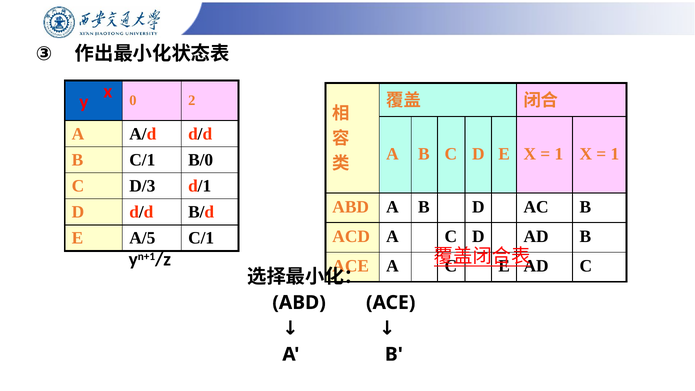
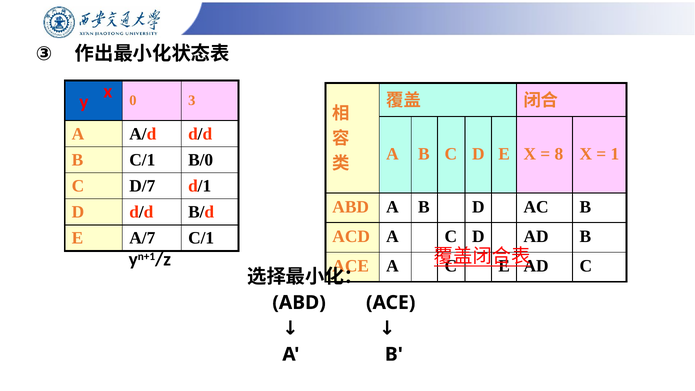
2: 2 -> 3
1 at (559, 154): 1 -> 8
D/3: D/3 -> D/7
A/5: A/5 -> A/7
